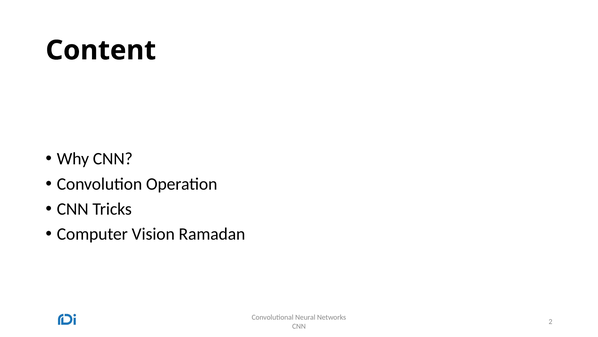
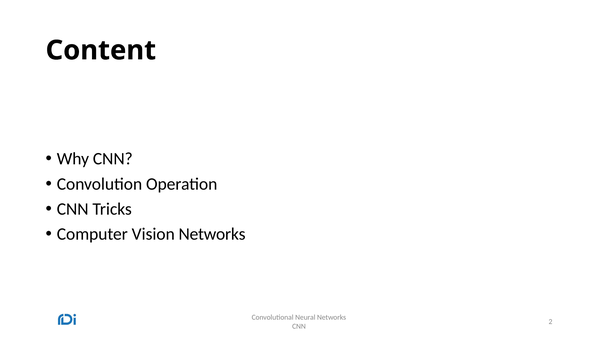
Vision Ramadan: Ramadan -> Networks
